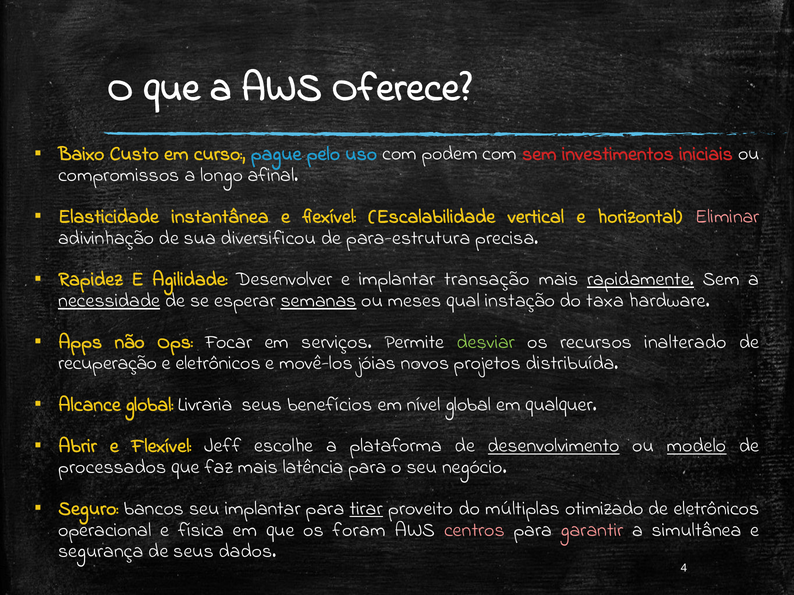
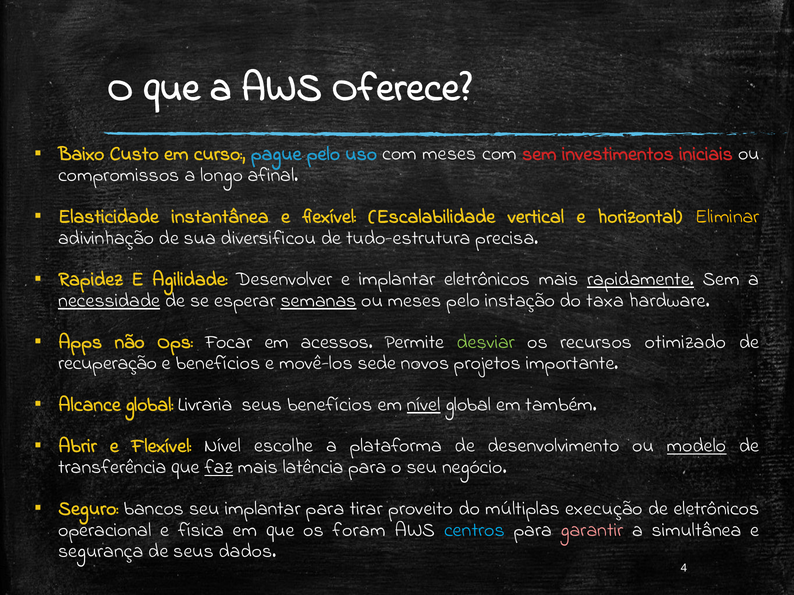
com podem: podem -> meses
Eliminar colour: pink -> yellow
para-estrutura: para-estrutura -> tudo-estrutura
implantar transação: transação -> eletrônicos
meses qual: qual -> pelo
serviços: serviços -> acessos
inalterado: inalterado -> otimizado
e eletrônicos: eletrônicos -> benefícios
jóias: jóias -> sede
distribuída: distribuída -> importante
nível at (424, 404) underline: none -> present
qualquer: qualquer -> também
Flexível Jeff: Jeff -> Nível
desenvolvimento underline: present -> none
processados: processados -> transferência
faz underline: none -> present
tirar underline: present -> none
otimizado: otimizado -> execução
centros colour: pink -> light blue
